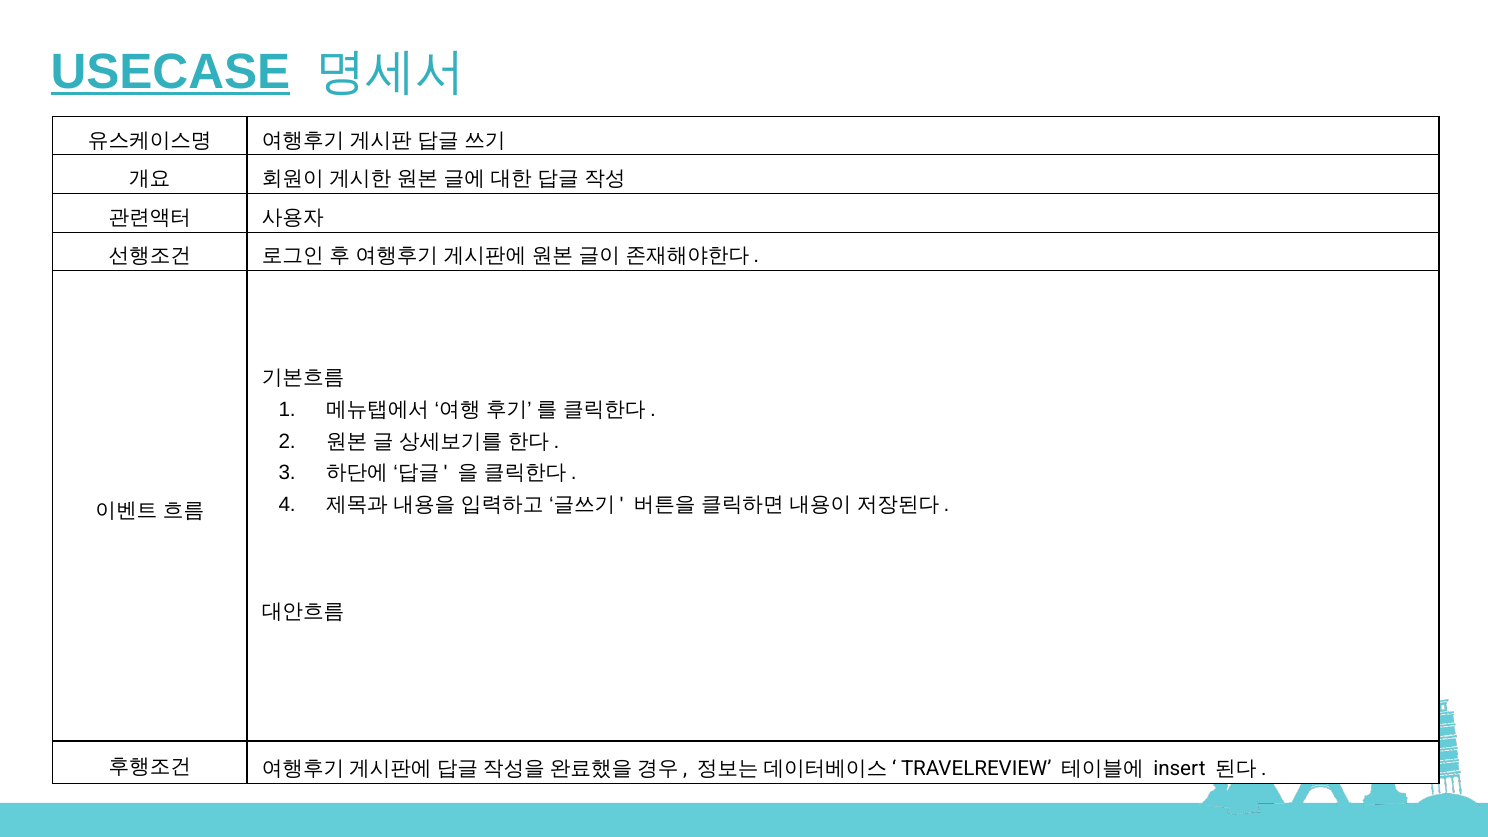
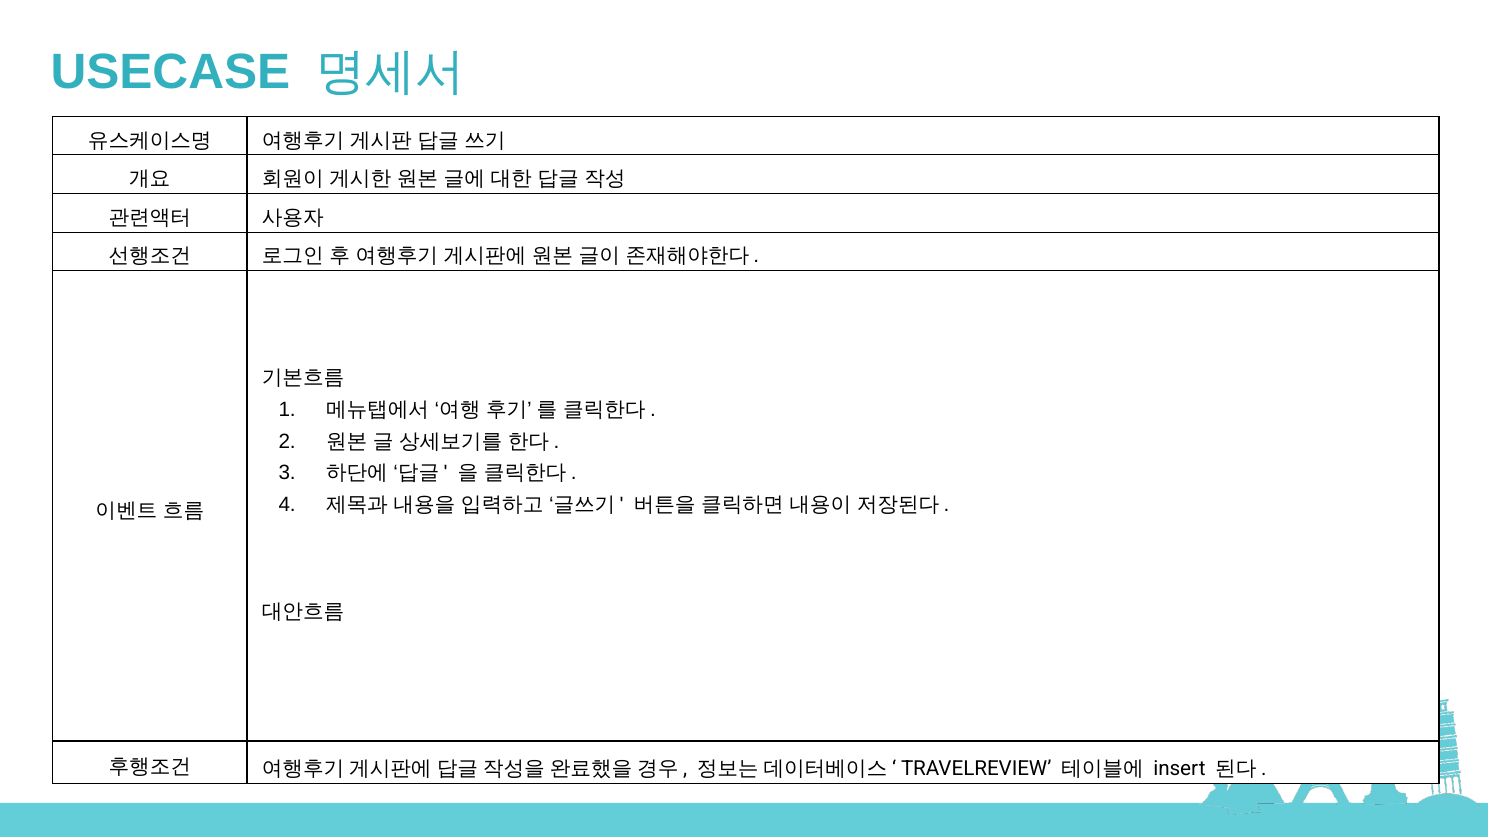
USECASE underline: present -> none
